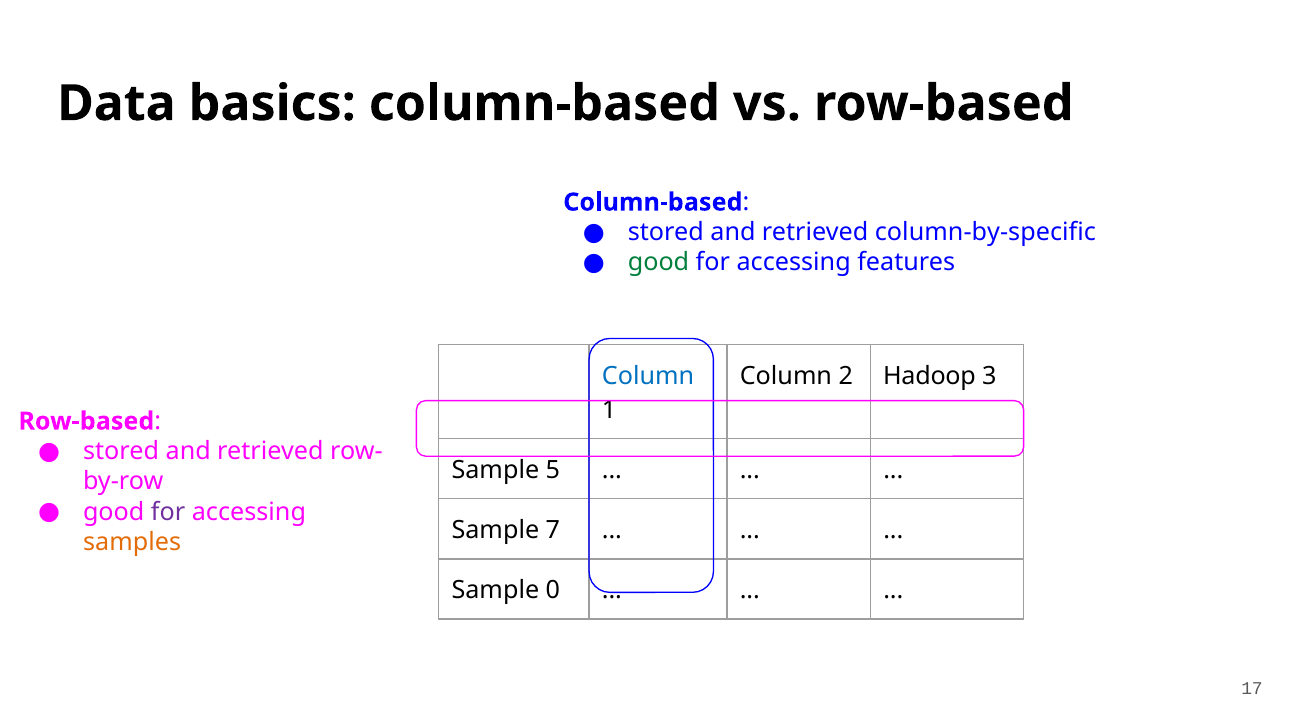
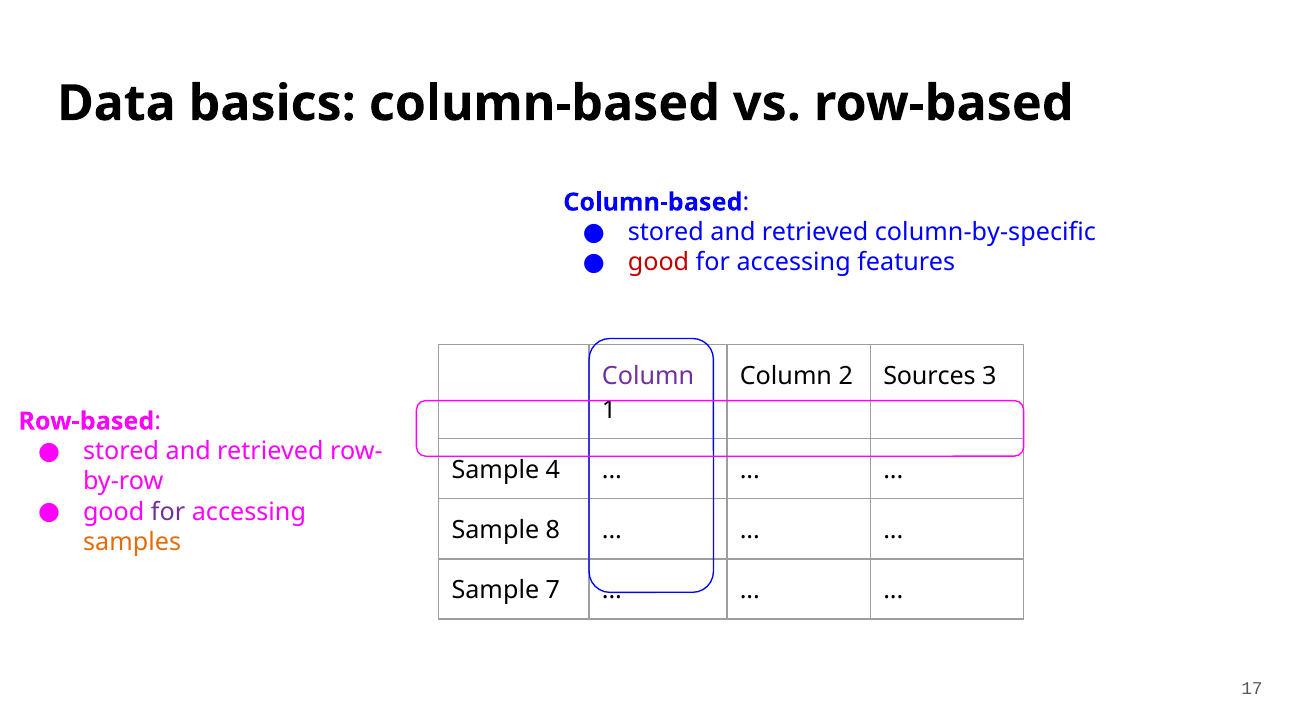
good at (659, 263) colour: green -> red
Column at (648, 376) colour: blue -> purple
Hadoop: Hadoop -> Sources
5: 5 -> 4
7: 7 -> 8
0: 0 -> 7
